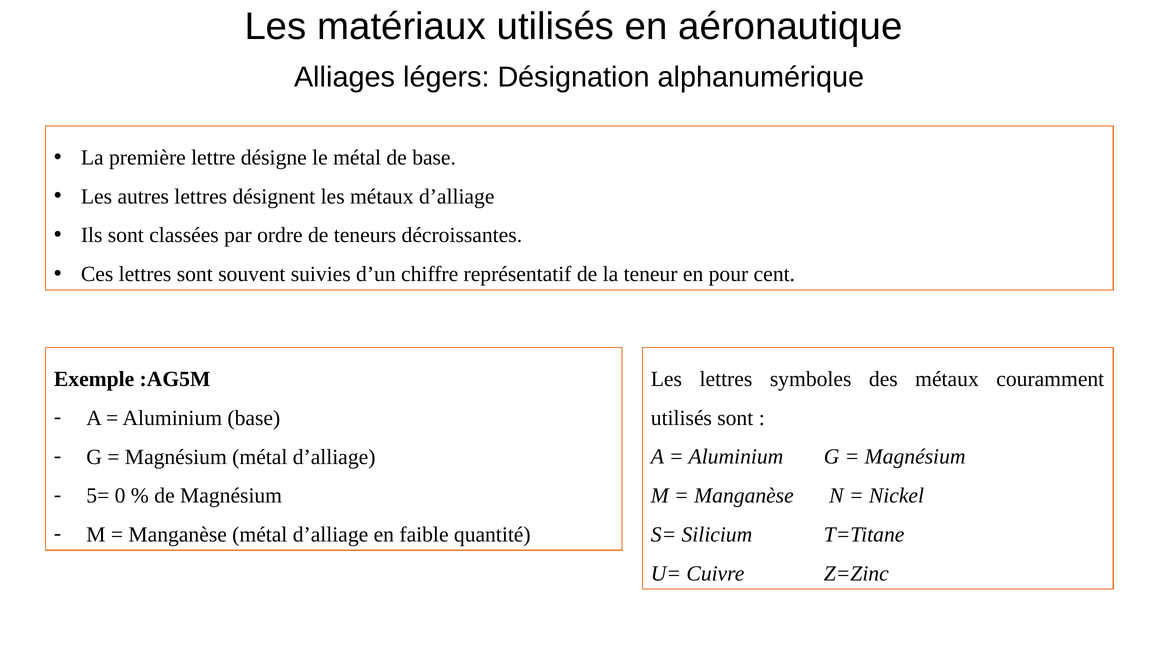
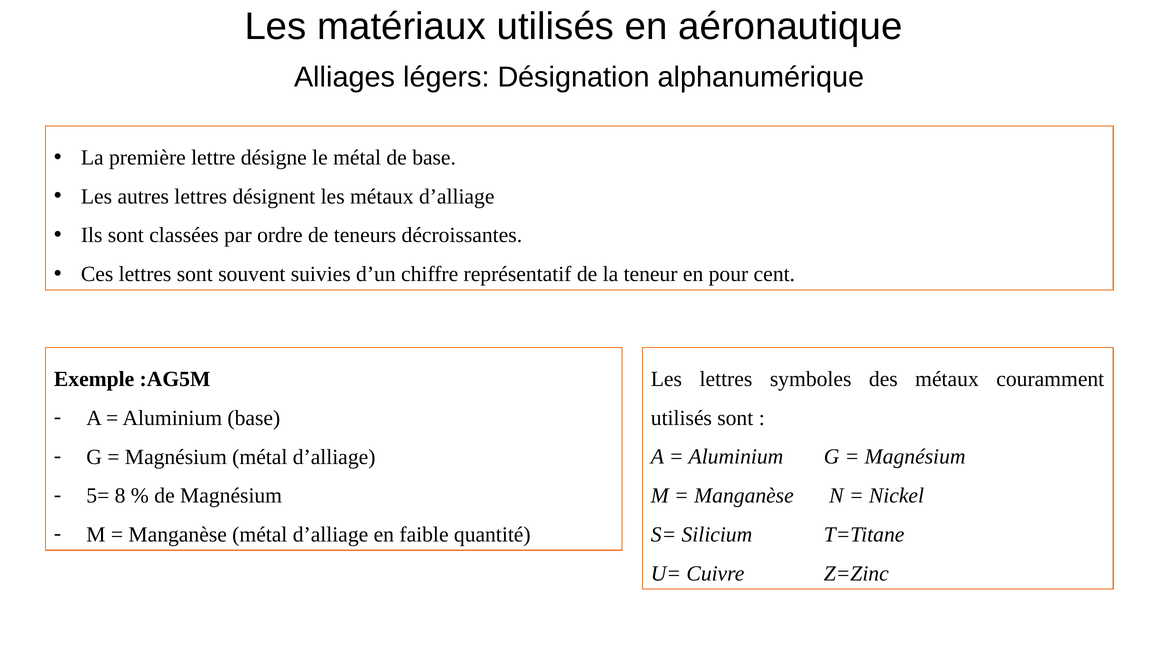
0: 0 -> 8
